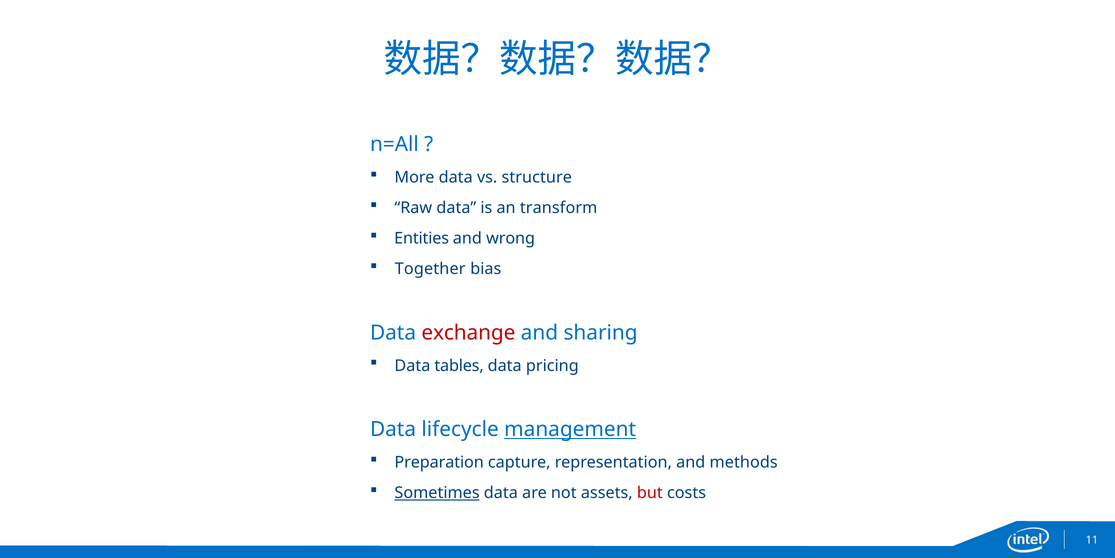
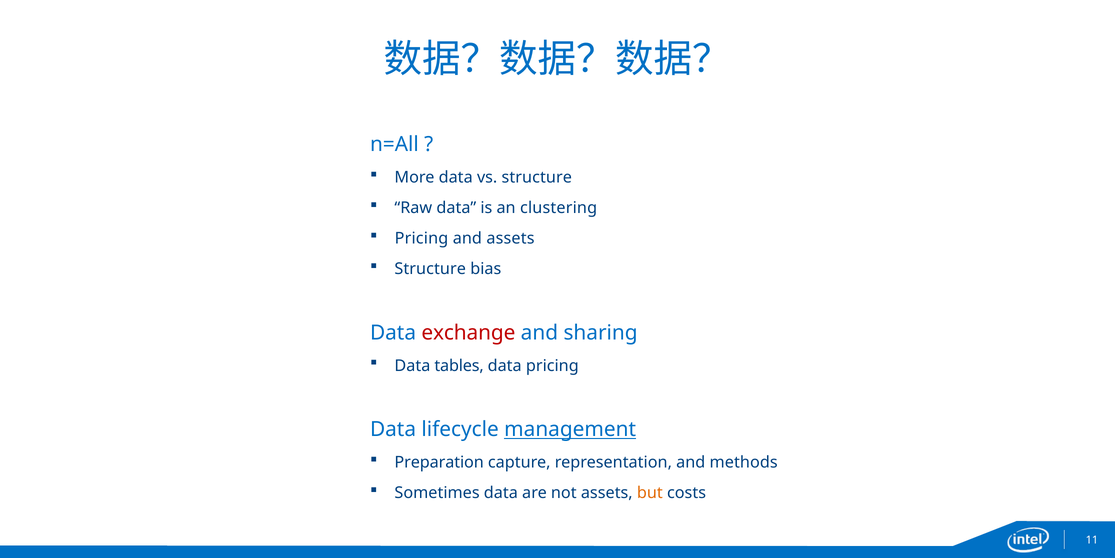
transform: transform -> clustering
Entities at (422, 238): Entities -> Pricing
and wrong: wrong -> assets
Together at (430, 269): Together -> Structure
Sometimes underline: present -> none
but colour: red -> orange
